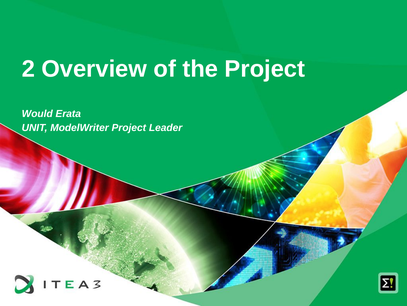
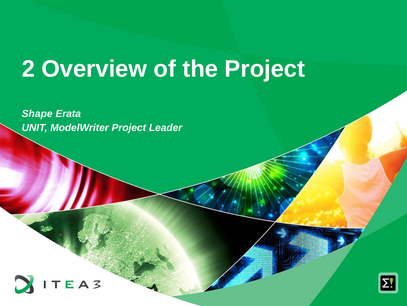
Would: Would -> Shape
